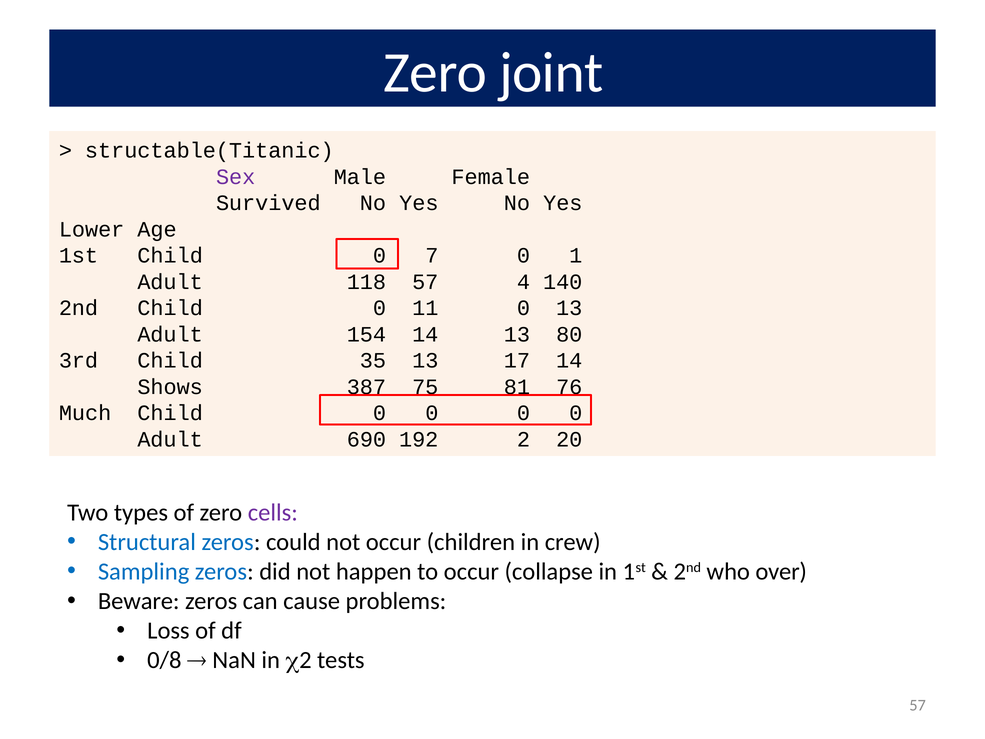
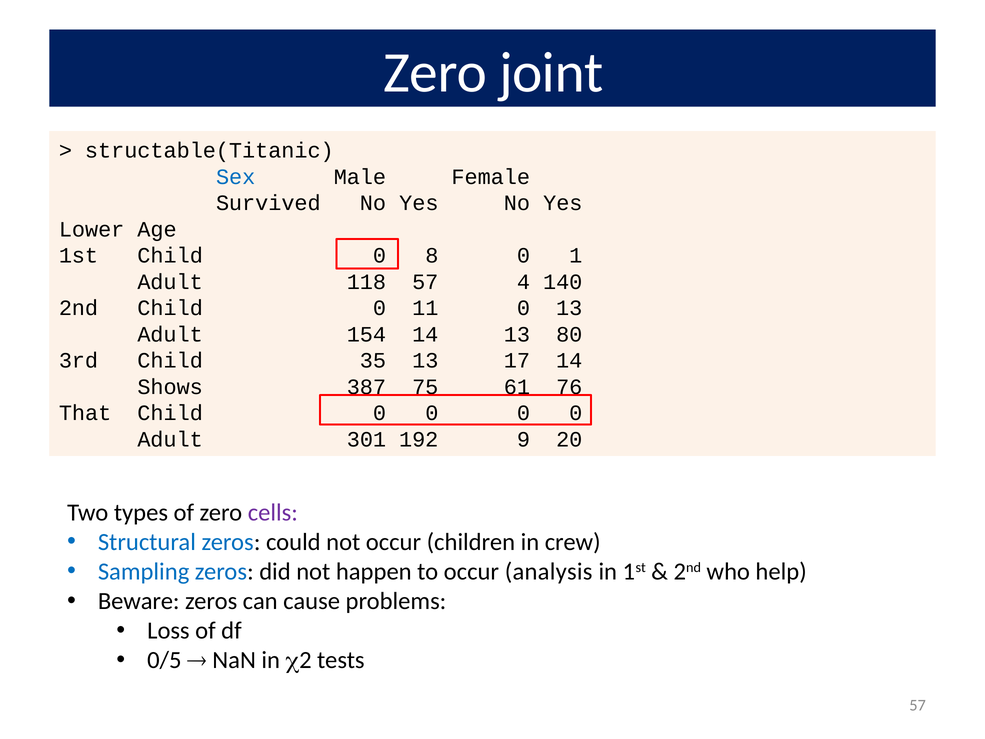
Sex colour: purple -> blue
7: 7 -> 8
81: 81 -> 61
Much: Much -> That
690: 690 -> 301
2: 2 -> 9
collapse: collapse -> analysis
over: over -> help
0/8: 0/8 -> 0/5
